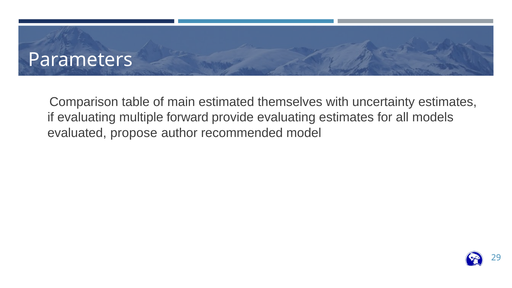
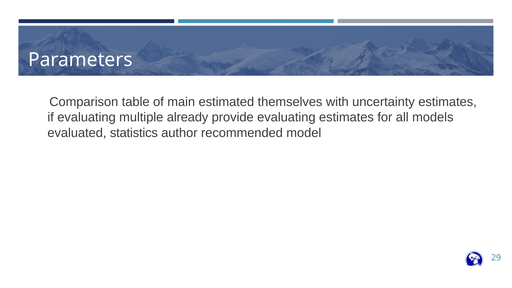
forward: forward -> already
propose: propose -> statistics
